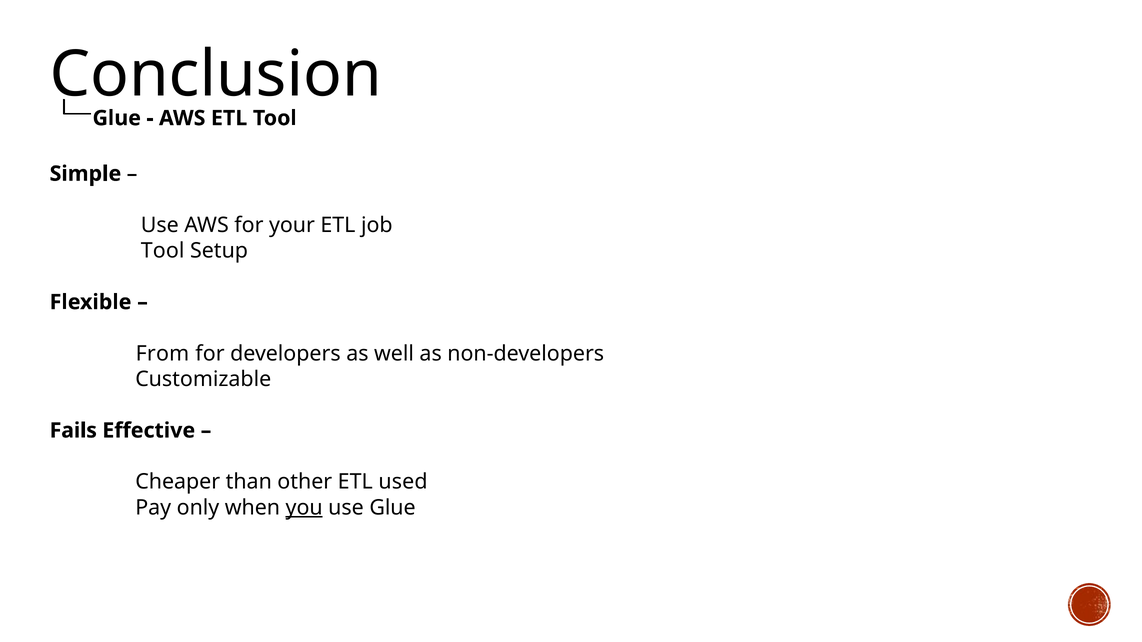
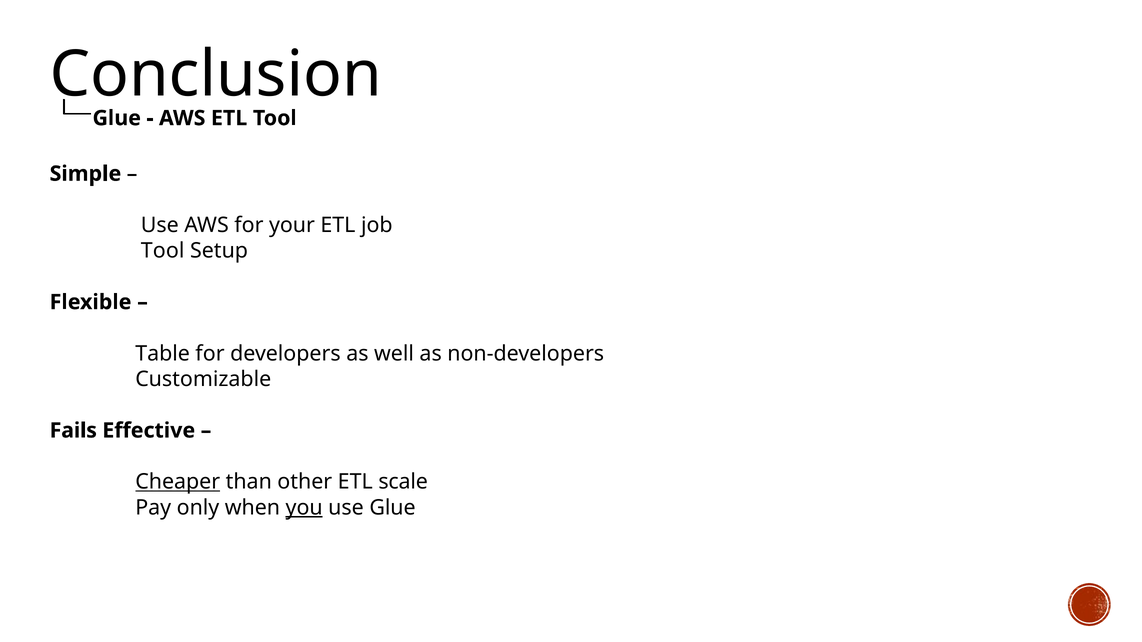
From: From -> Table
Cheaper underline: none -> present
used: used -> scale
